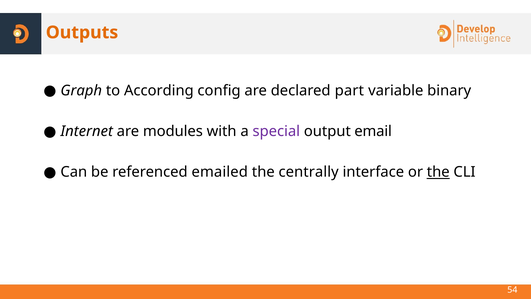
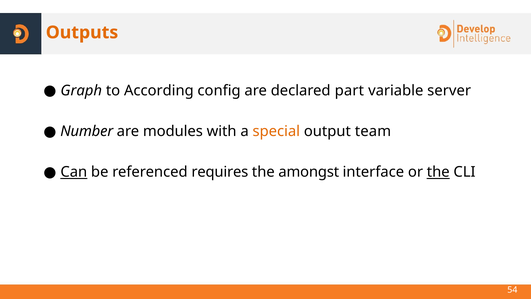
binary: binary -> server
Internet: Internet -> Number
special colour: purple -> orange
email: email -> team
Can underline: none -> present
emailed: emailed -> requires
centrally: centrally -> amongst
